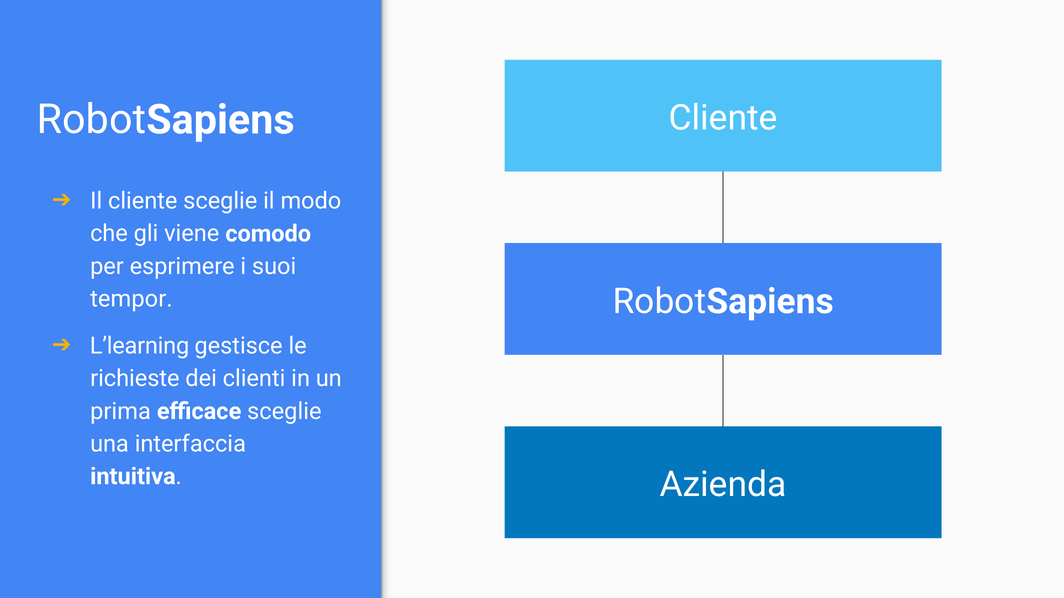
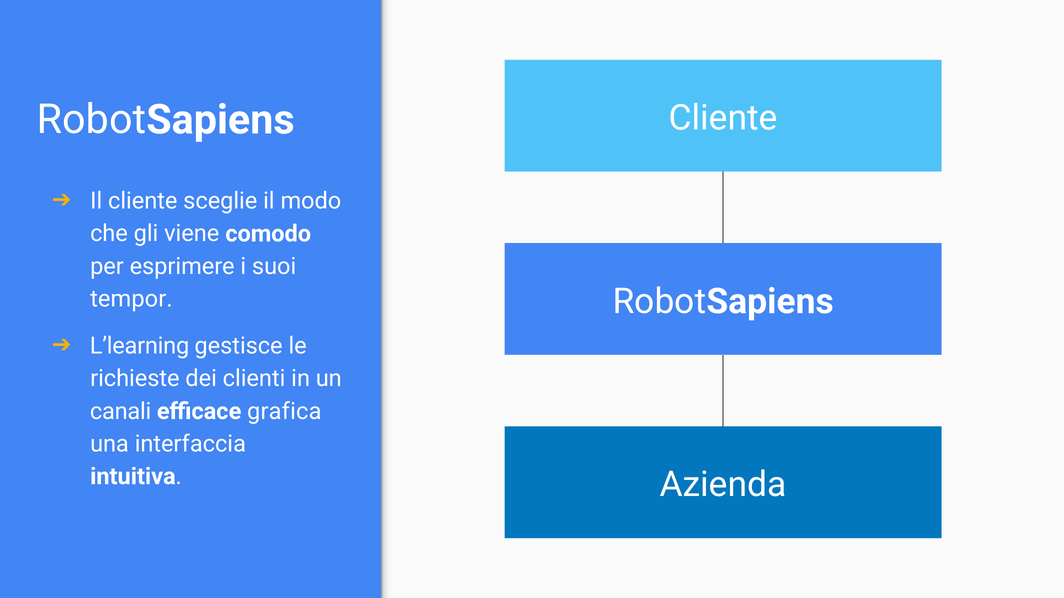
prima: prima -> canali
efficace sceglie: sceglie -> grafica
